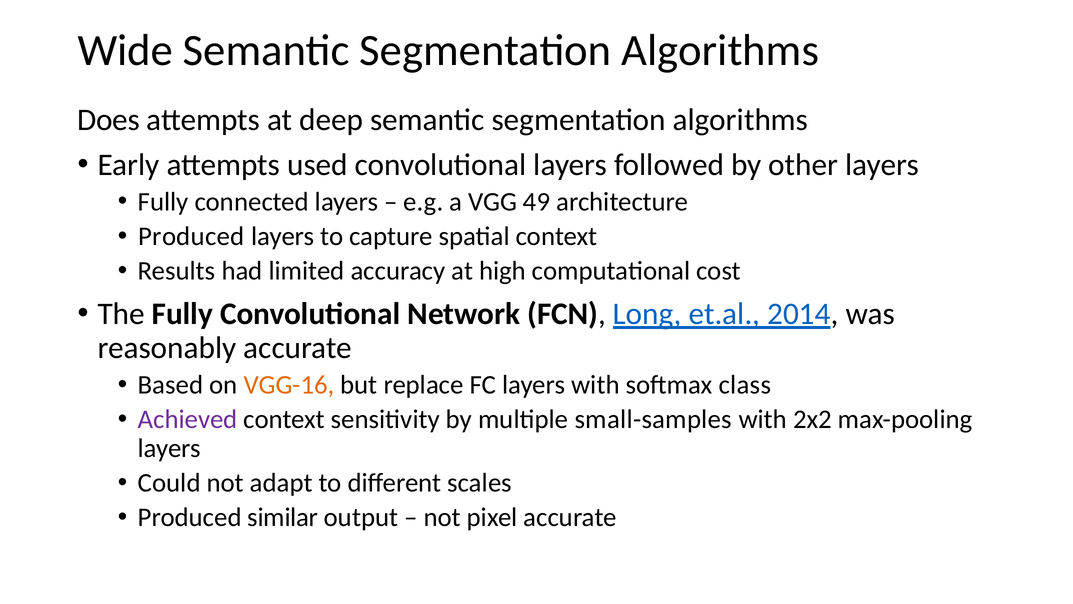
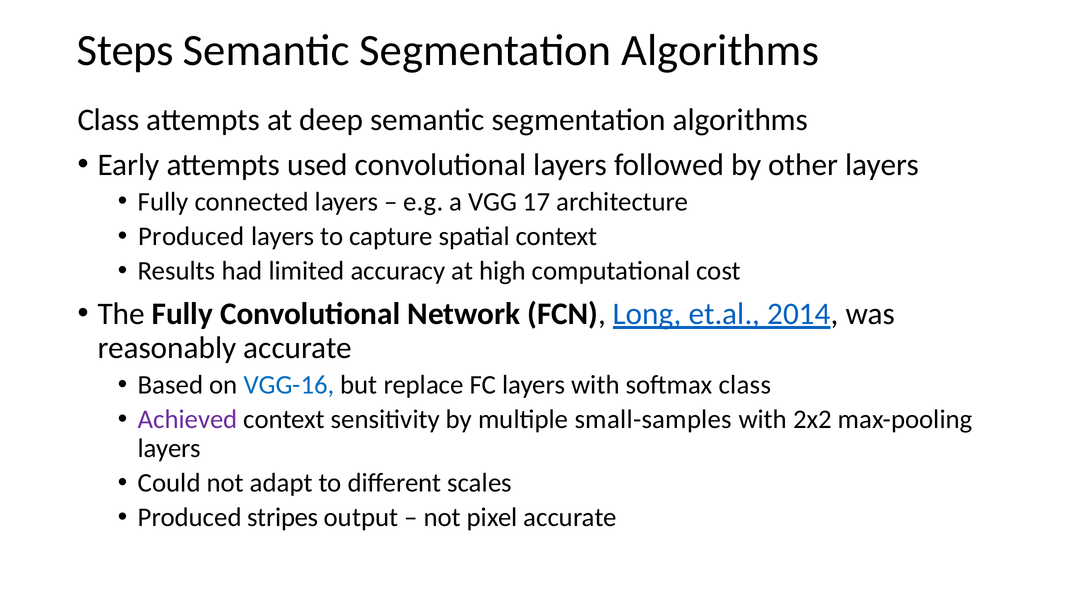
Wide: Wide -> Steps
Does at (109, 120): Does -> Class
49: 49 -> 17
VGG-16 colour: orange -> blue
similar: similar -> stripes
